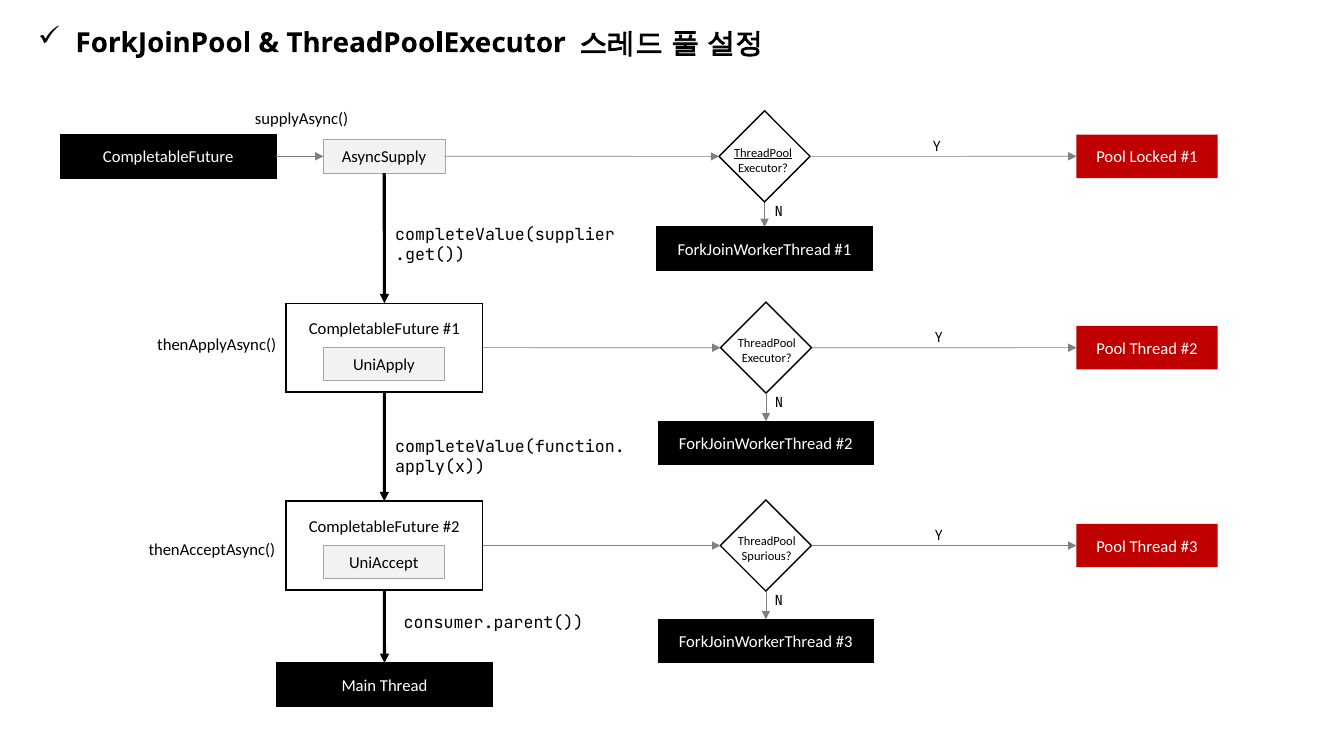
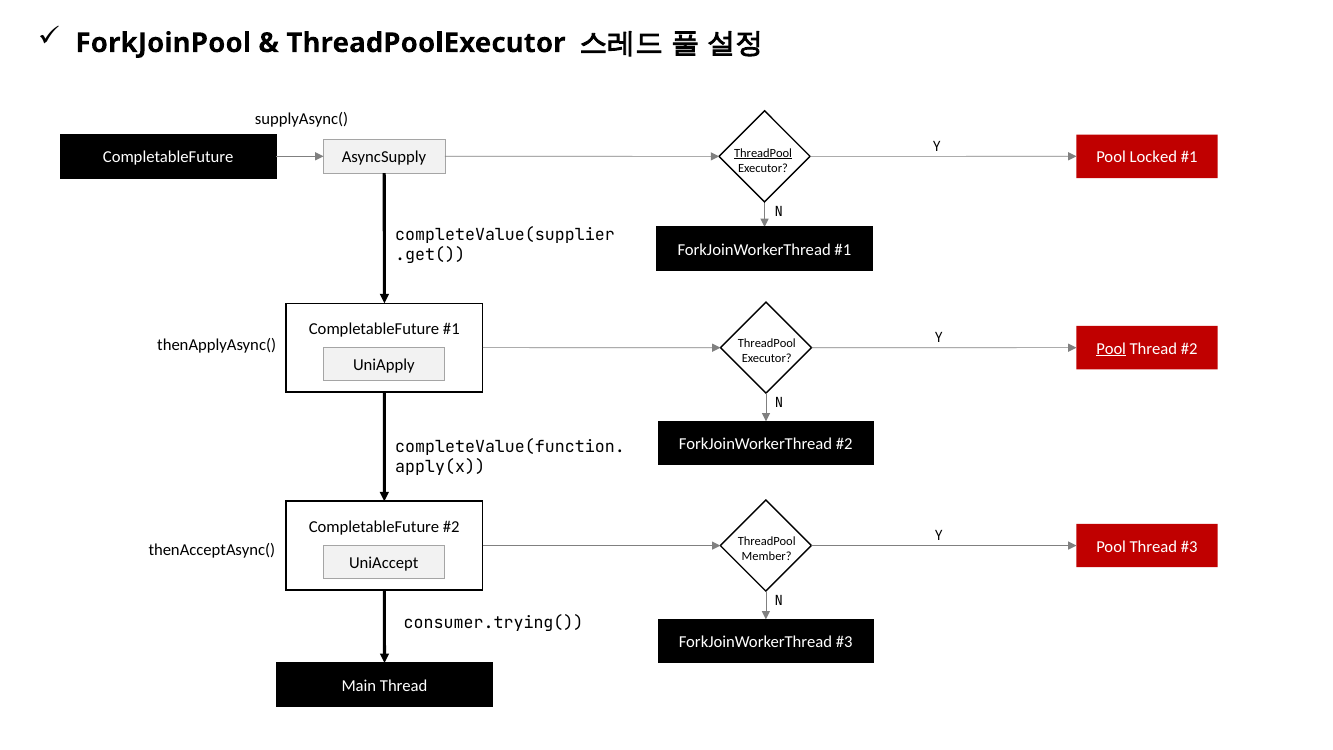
Pool at (1111, 349) underline: none -> present
Spurious: Spurious -> Member
consumer.parent(: consumer.parent( -> consumer.trying(
